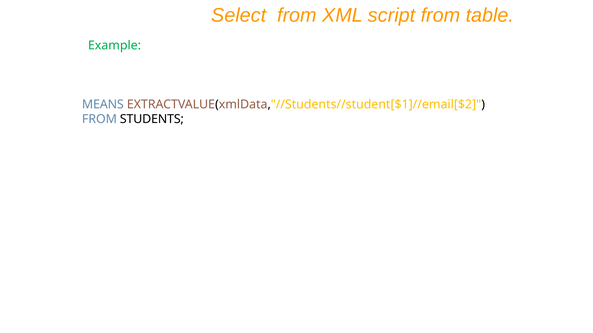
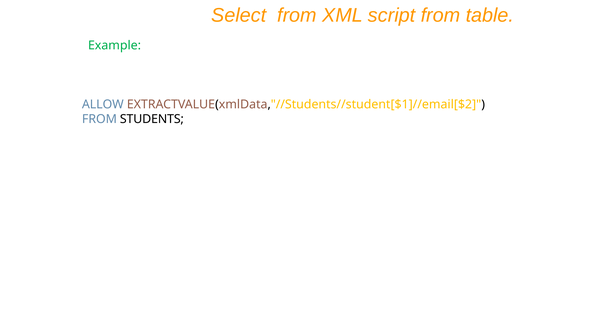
MEANS: MEANS -> ALLOW
